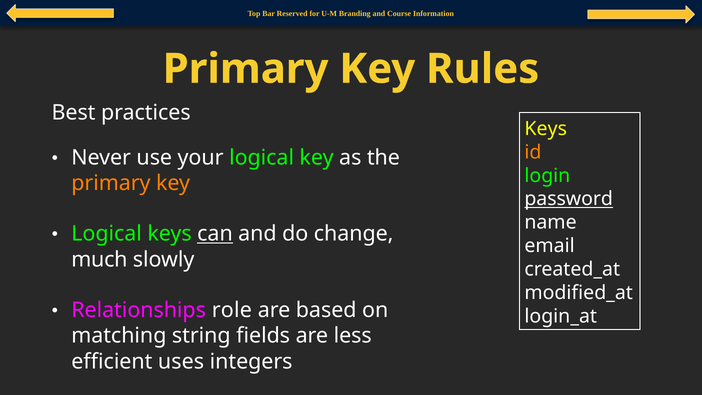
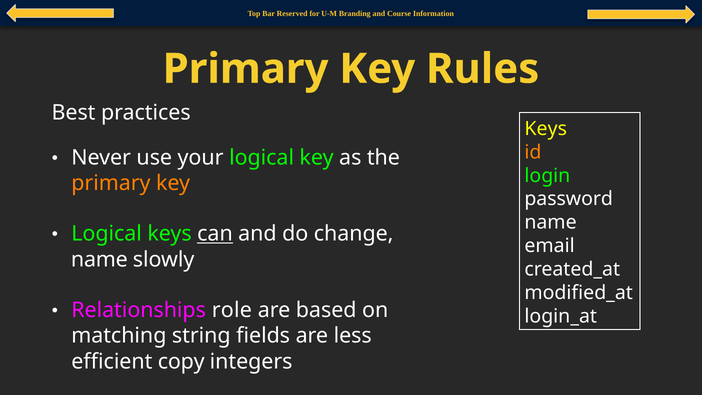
password underline: present -> none
much at (99, 260): much -> name
uses: uses -> copy
